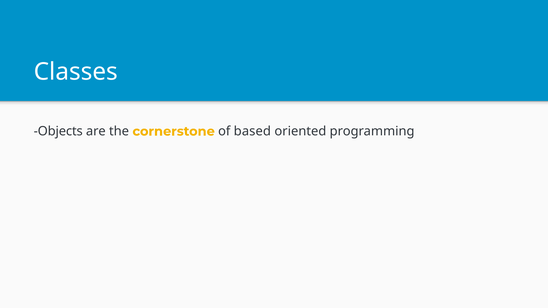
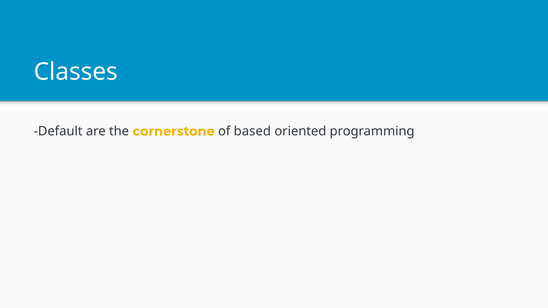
Objects: Objects -> Default
